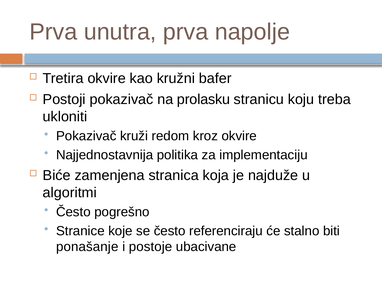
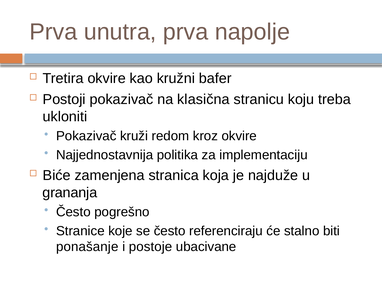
prolasku: prolasku -> klasična
algoritmi: algoritmi -> grananja
